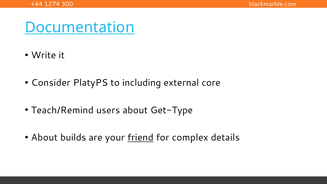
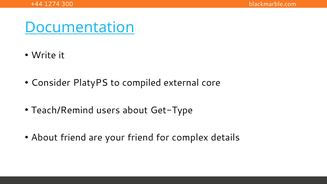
including: including -> compiled
About builds: builds -> friend
friend at (140, 138) underline: present -> none
